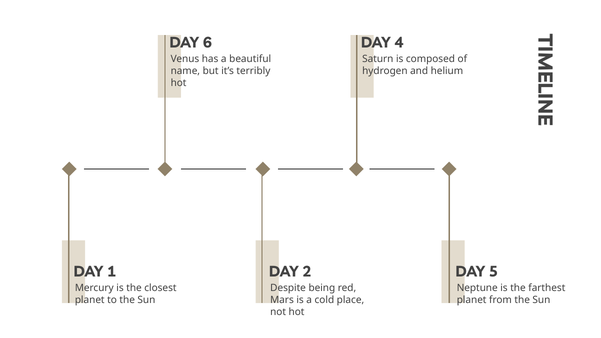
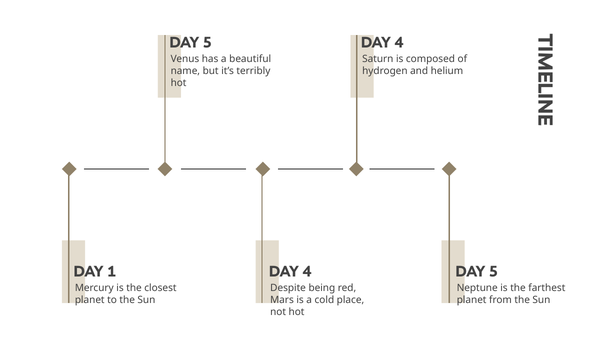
6 at (207, 43): 6 -> 5
2 at (307, 272): 2 -> 4
